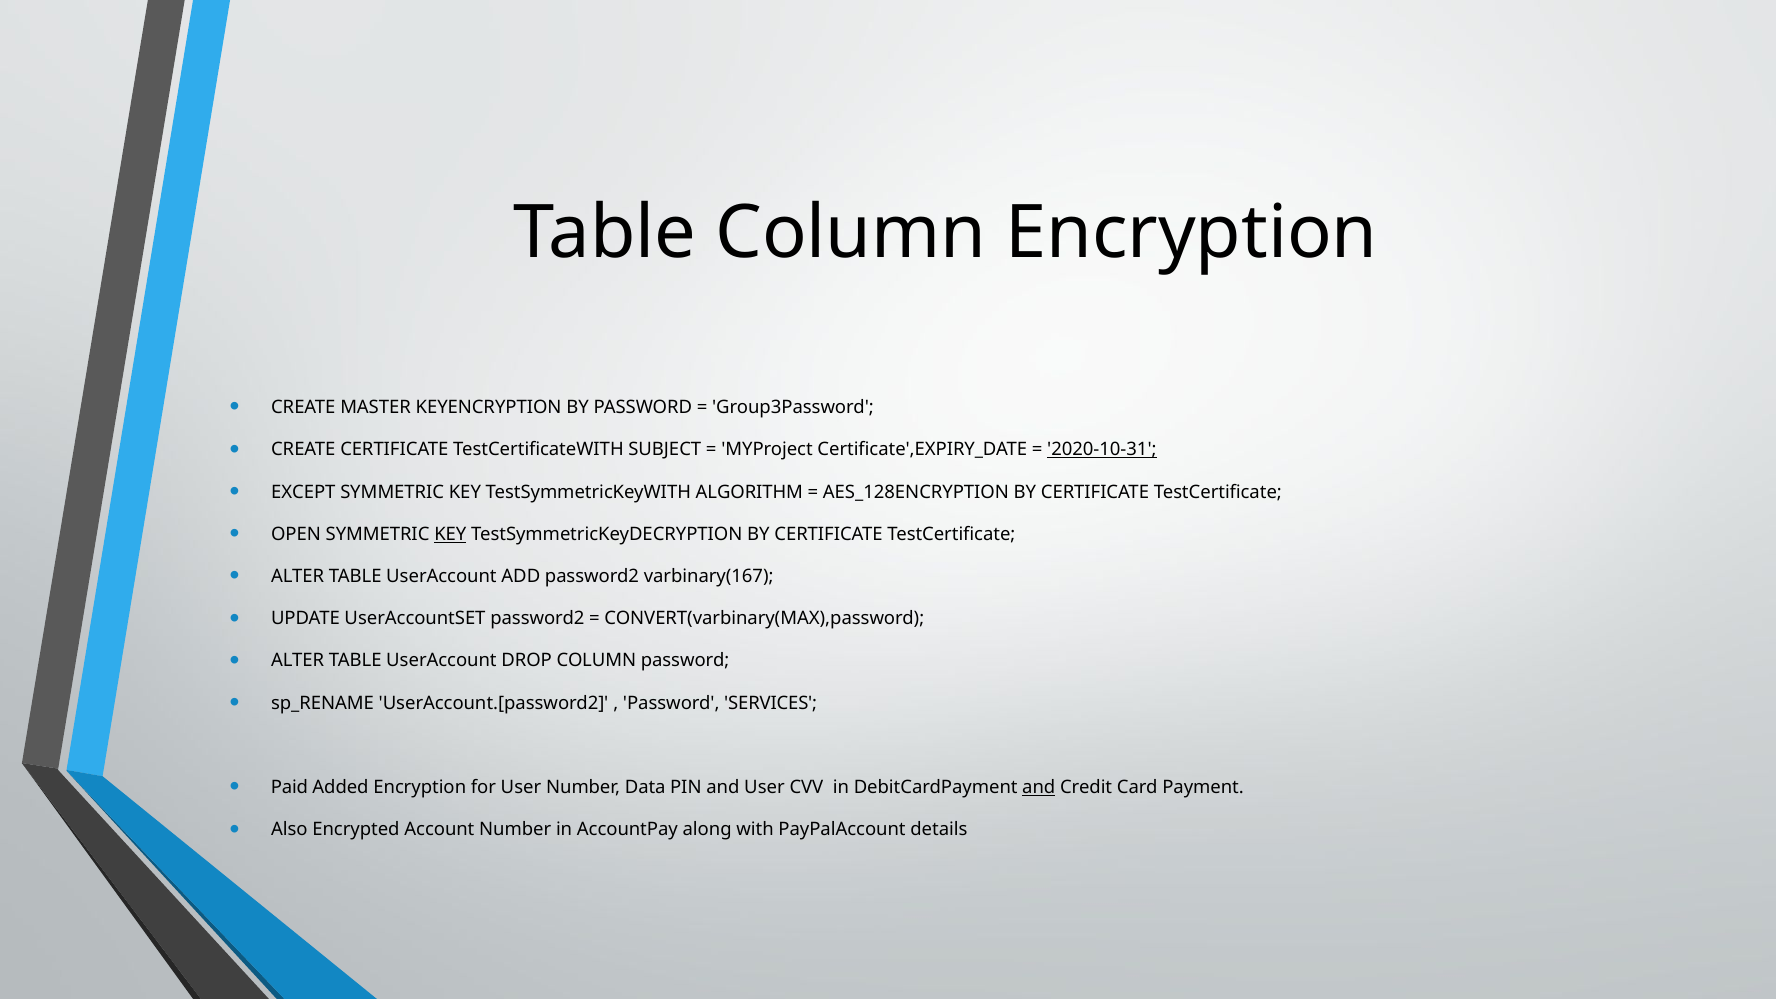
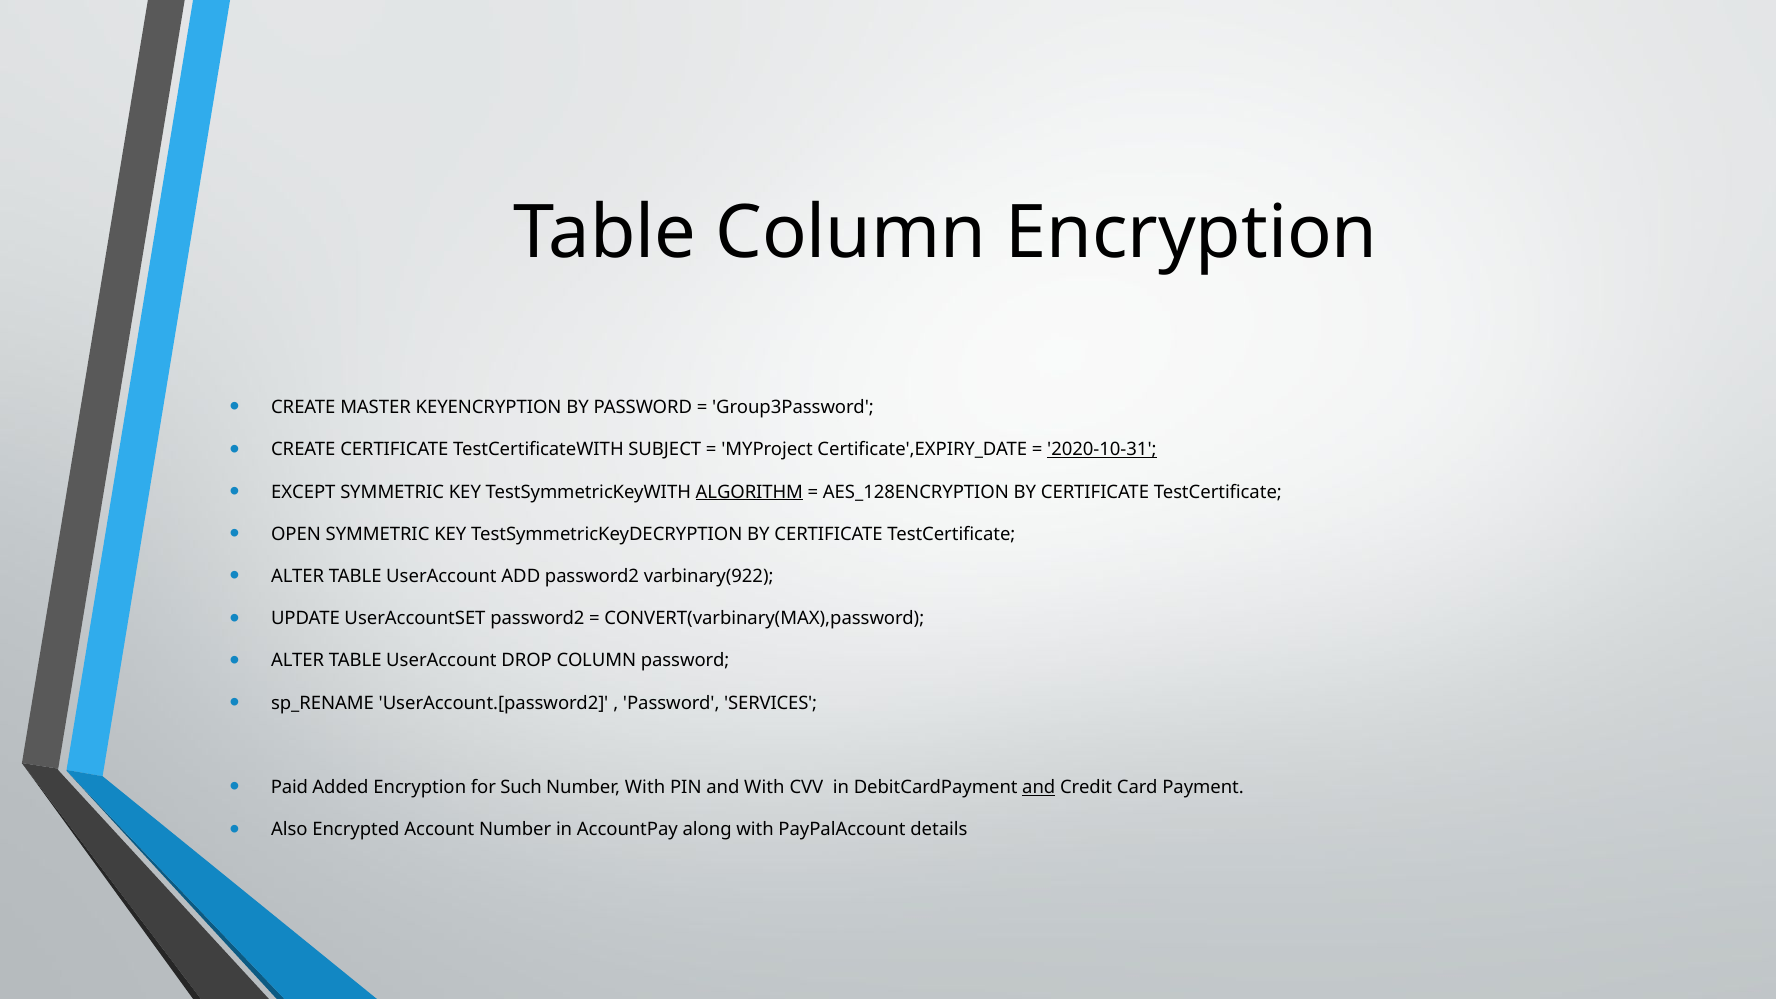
ALGORITHM underline: none -> present
KEY at (450, 534) underline: present -> none
varbinary(167: varbinary(167 -> varbinary(922
for User: User -> Such
Number Data: Data -> With
and User: User -> With
